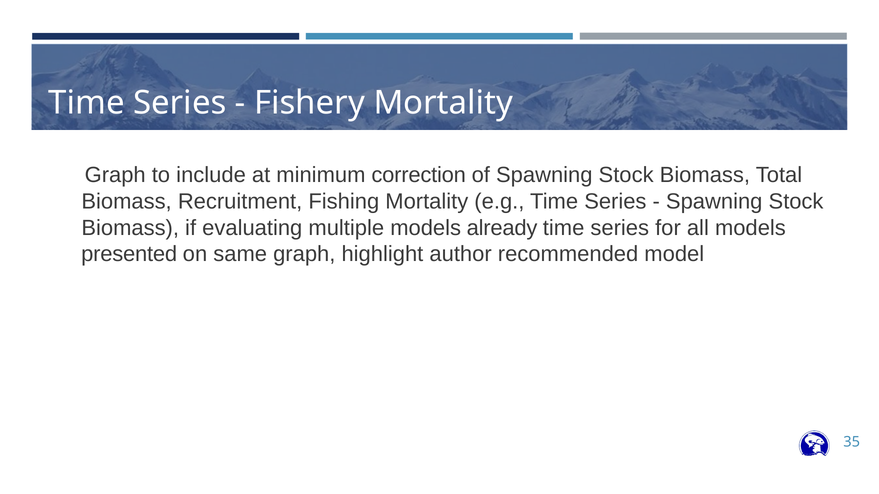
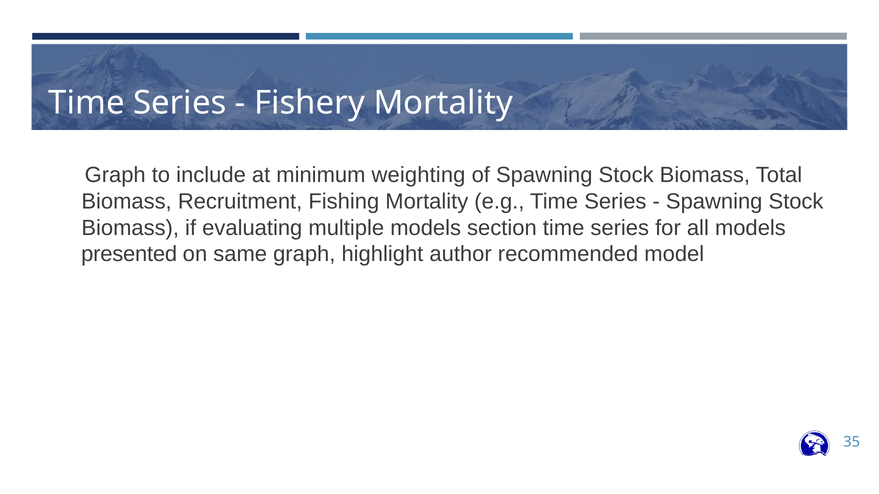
correction: correction -> weighting
already: already -> section
